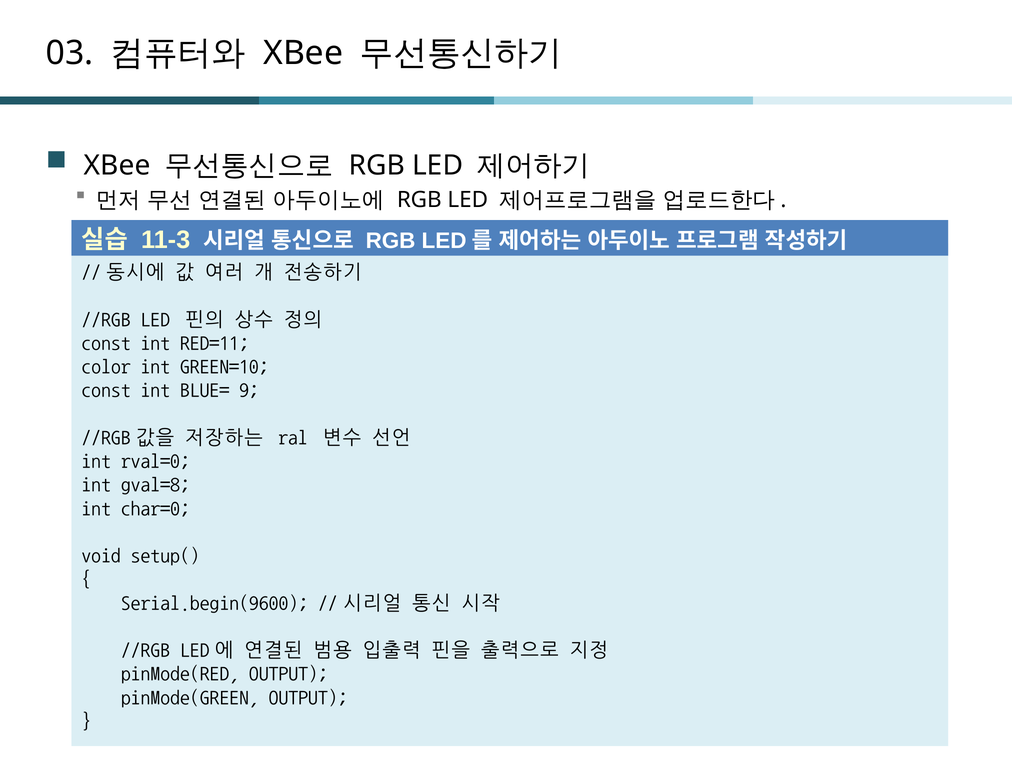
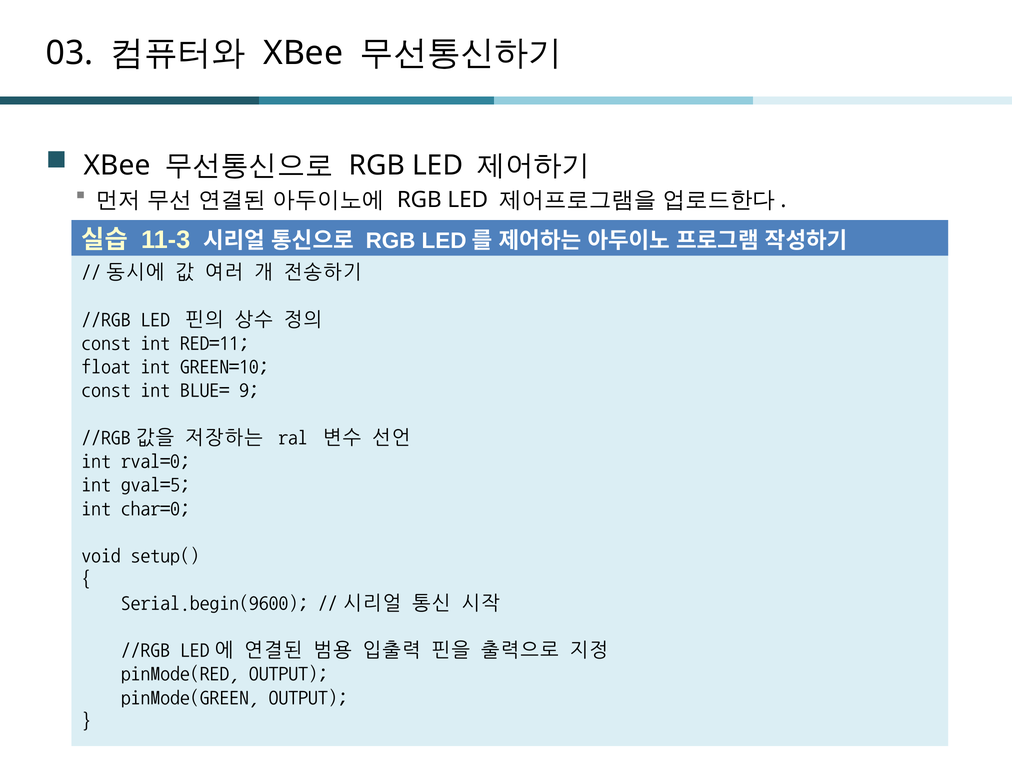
color: color -> float
gval=8: gval=8 -> gval=5
